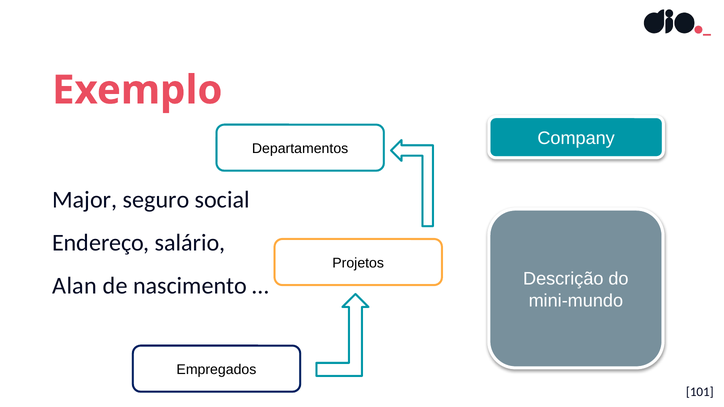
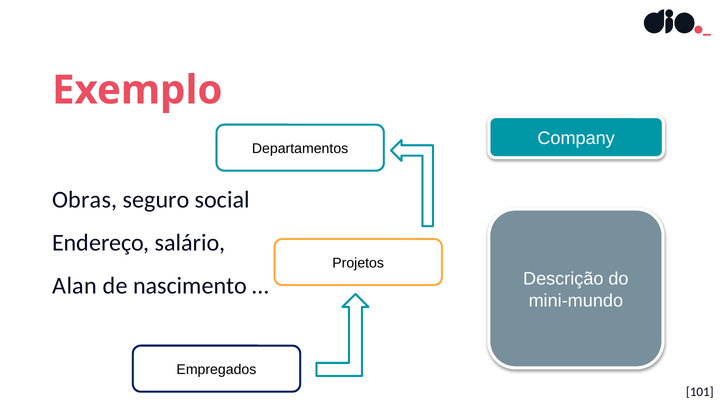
Major: Major -> Obras
